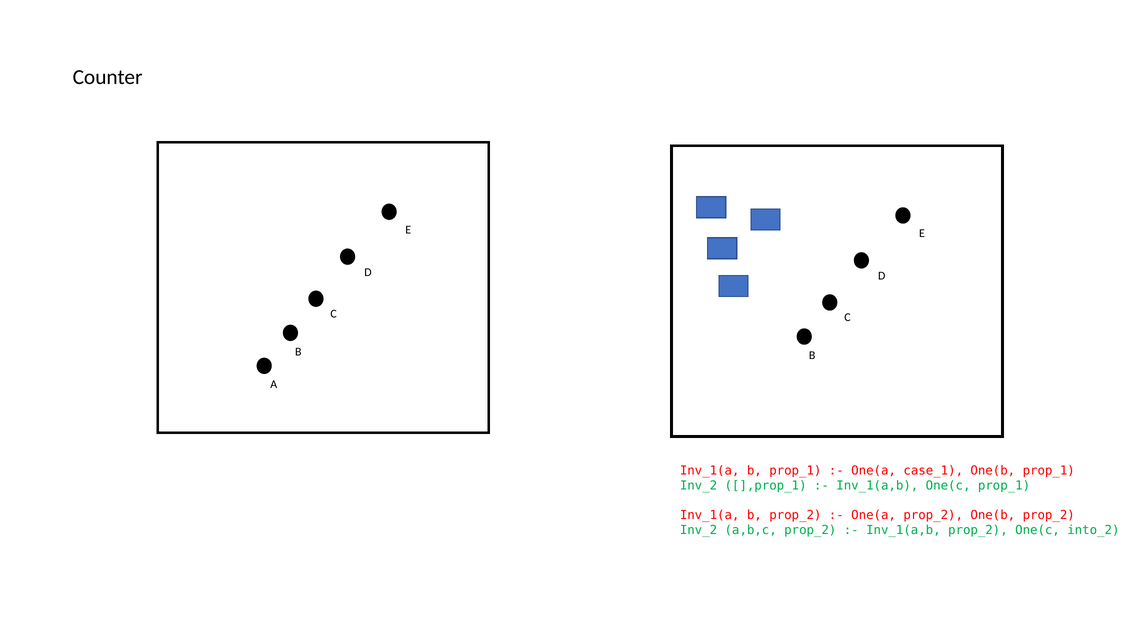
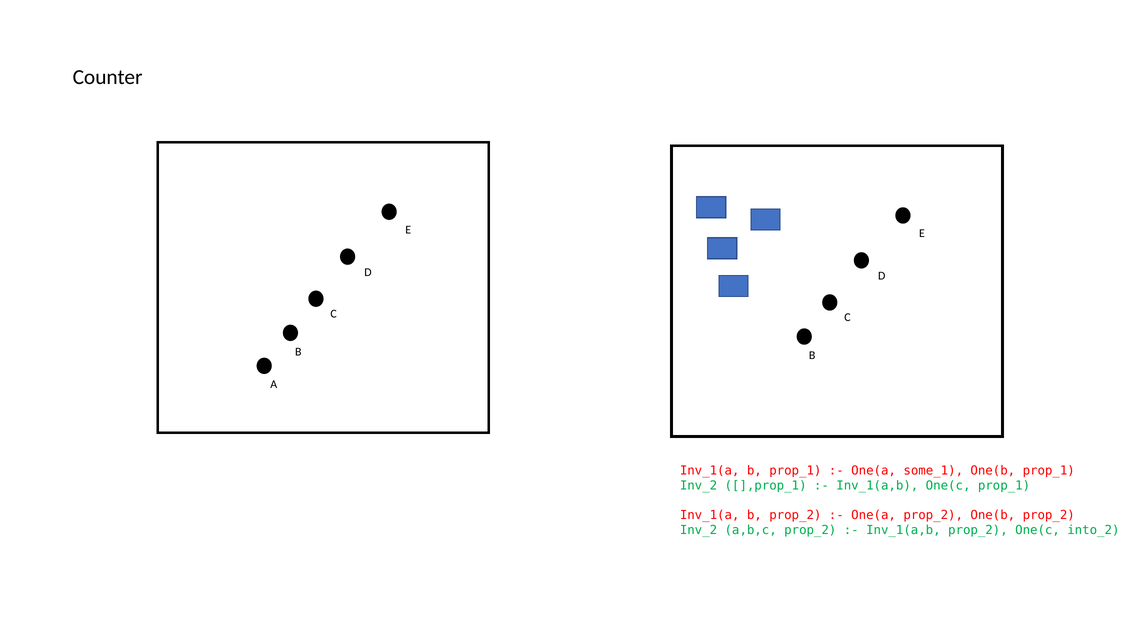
case_1: case_1 -> some_1
